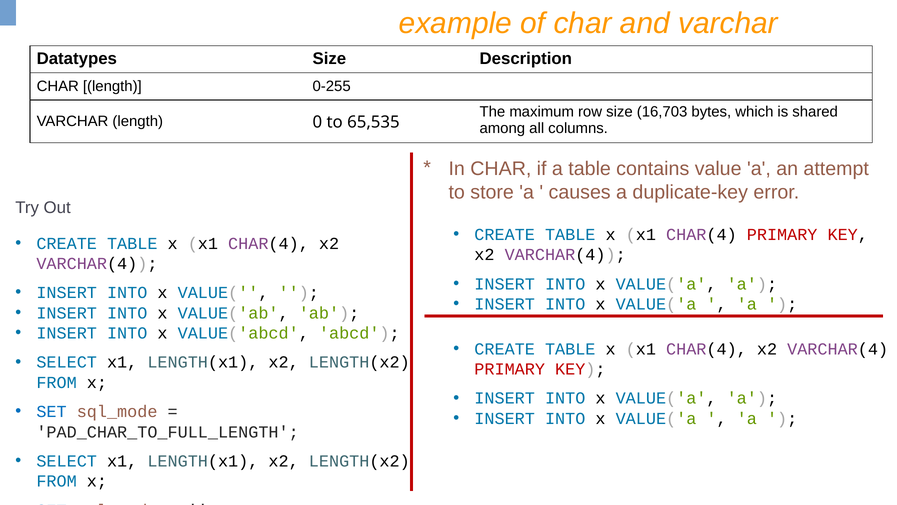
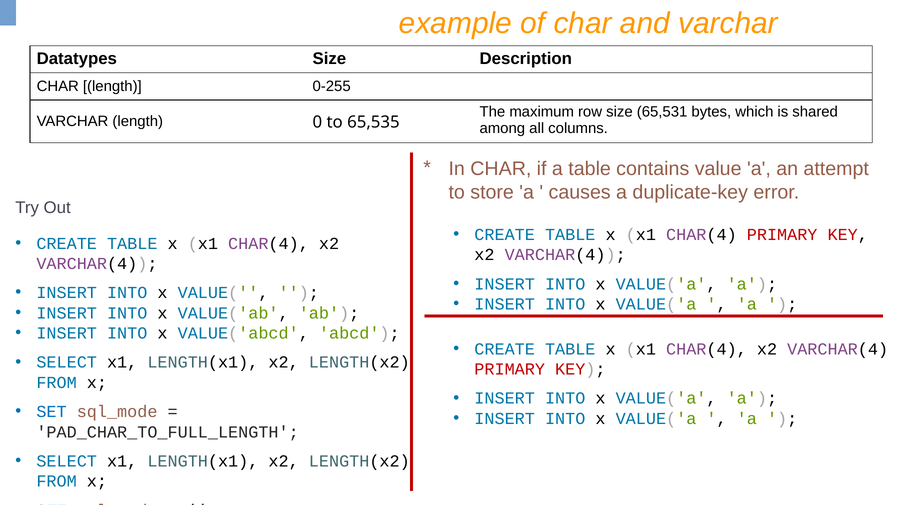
16,703: 16,703 -> 65,531
